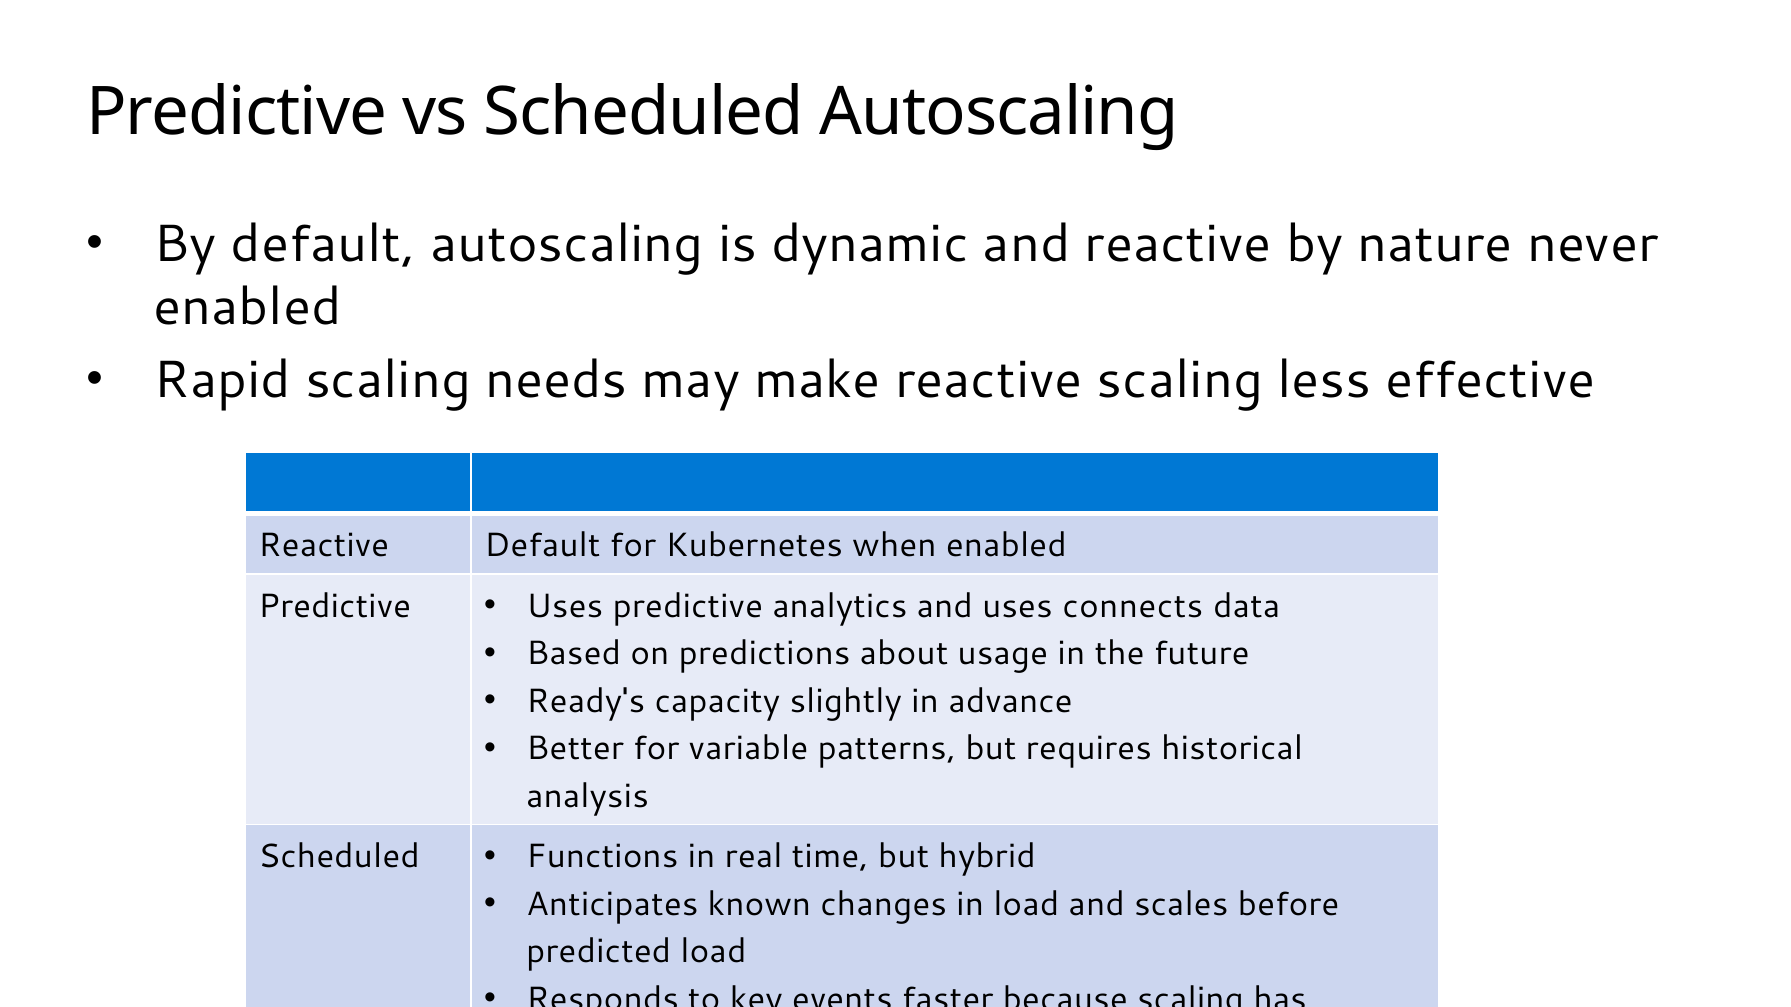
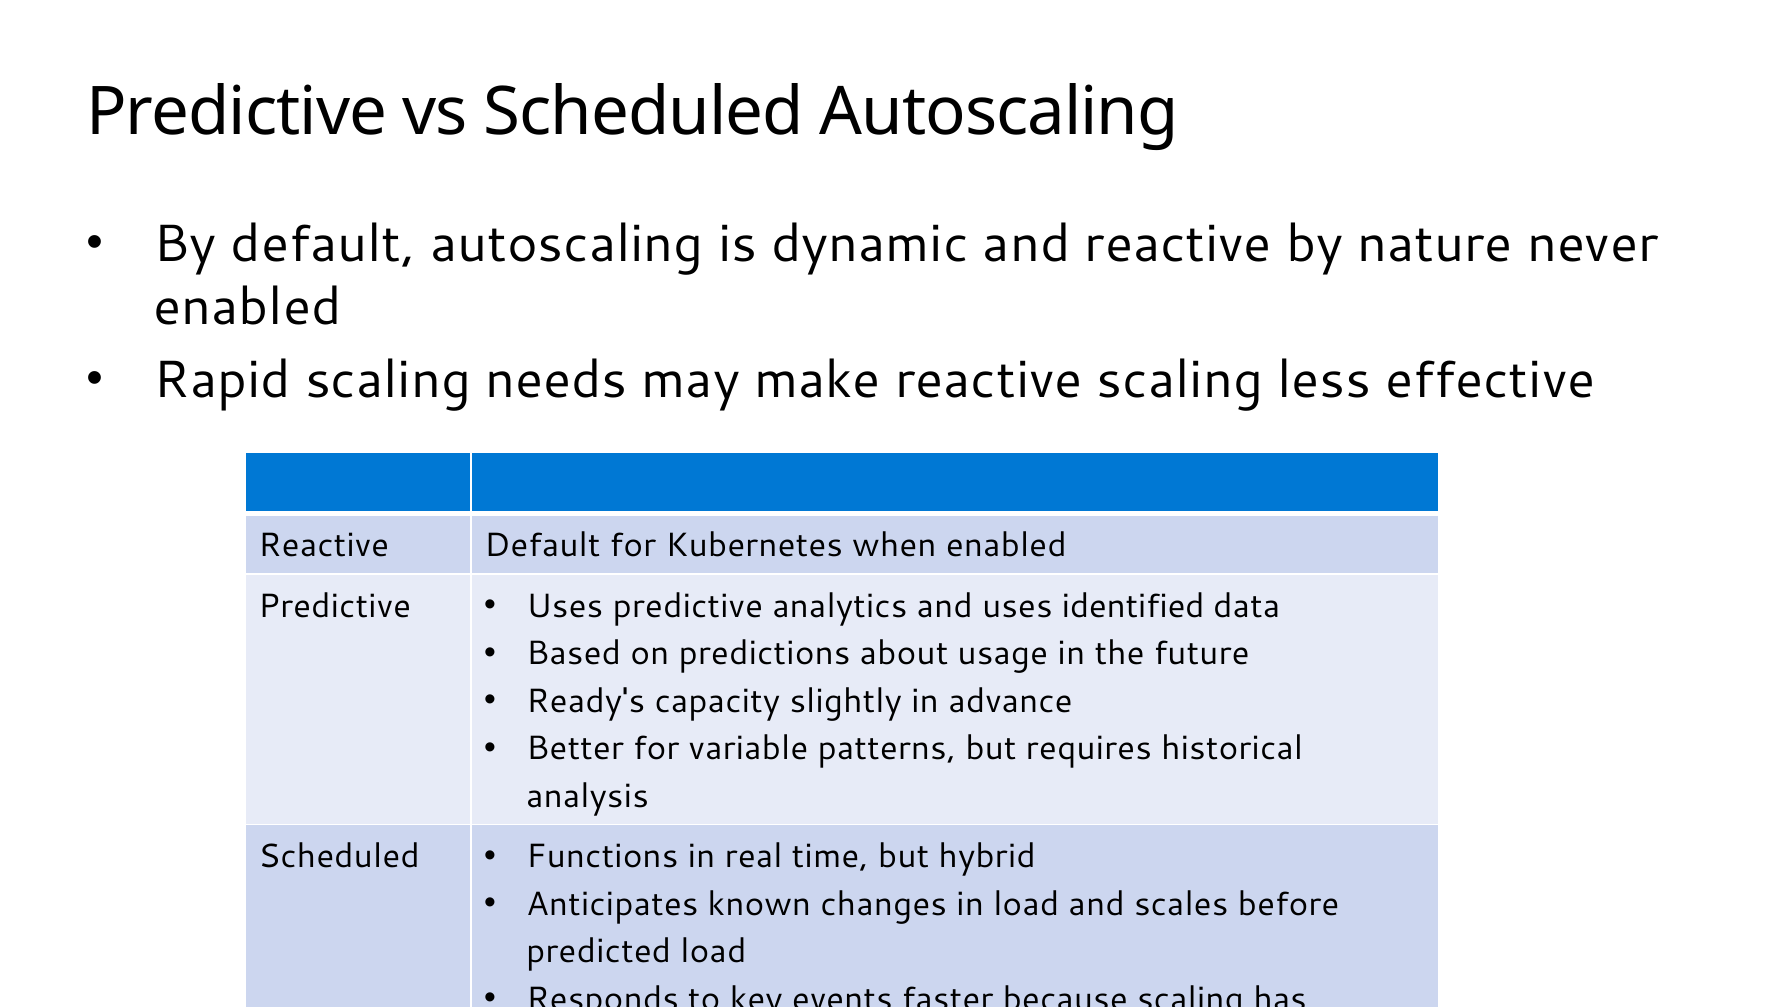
connects: connects -> identified
